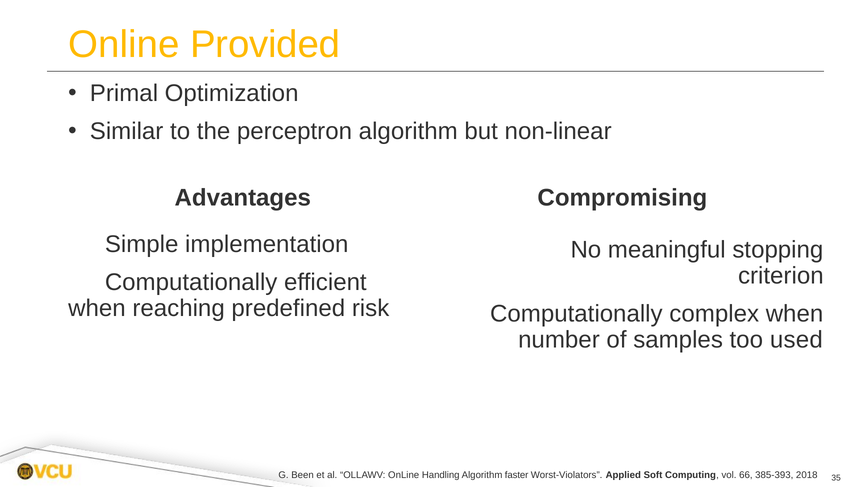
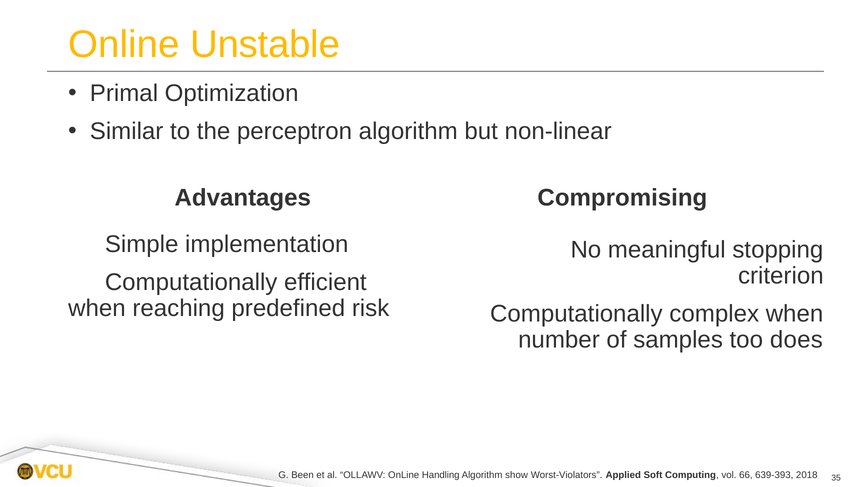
Provided: Provided -> Unstable
used: used -> does
faster: faster -> show
385-393: 385-393 -> 639-393
